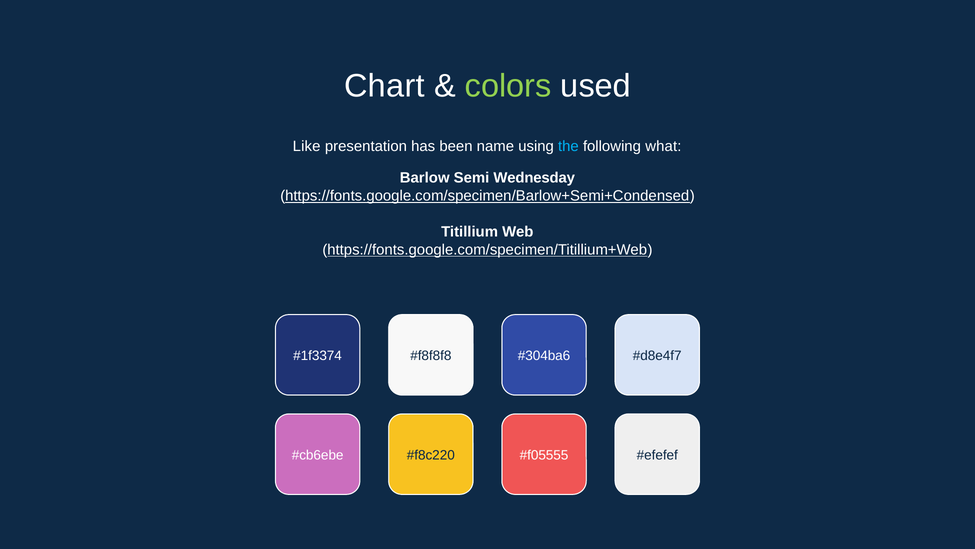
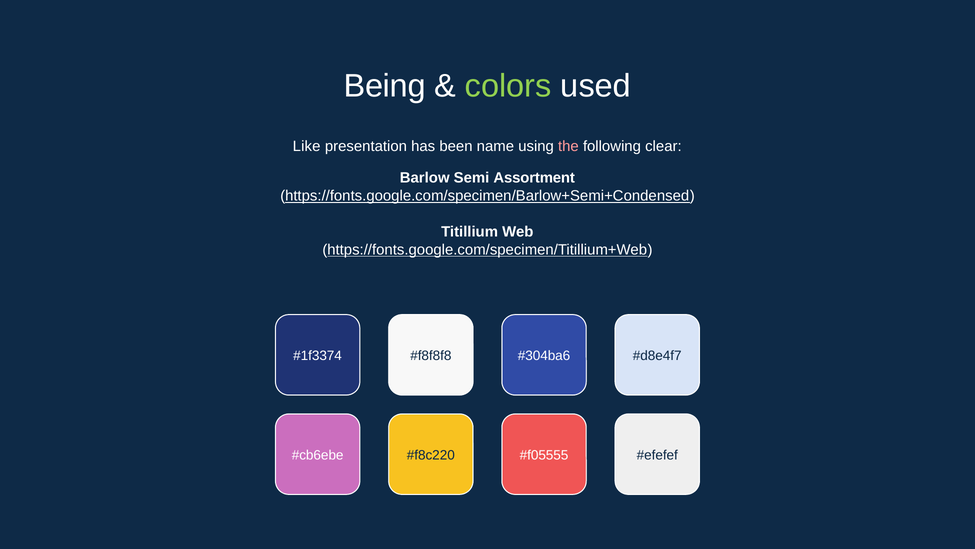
Chart: Chart -> Being
the colour: light blue -> pink
what: what -> clear
Wednesday: Wednesday -> Assortment
